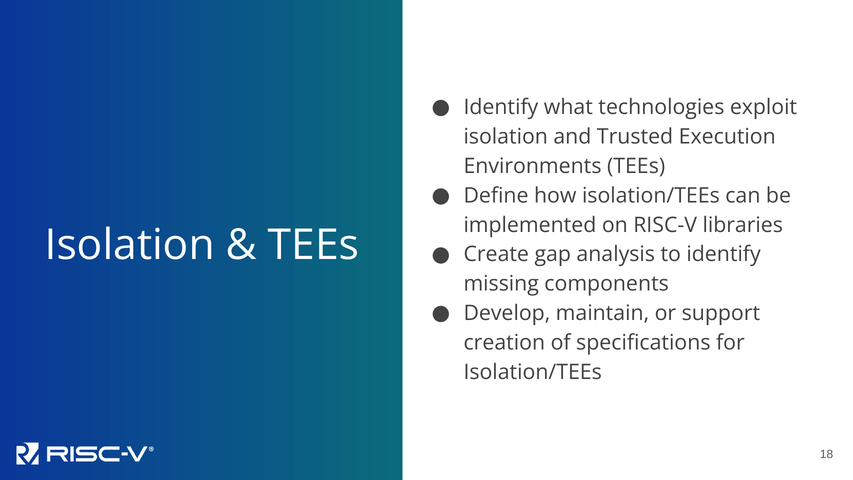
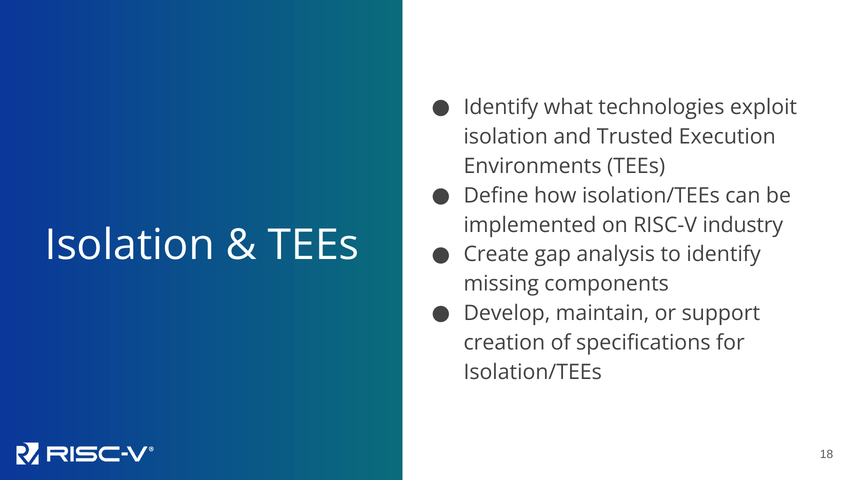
libraries: libraries -> industry
